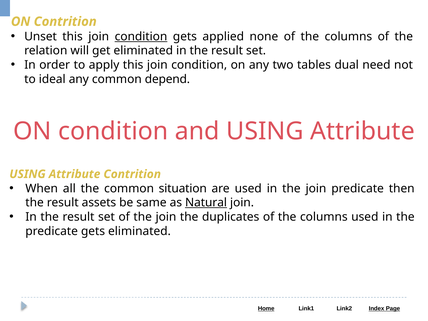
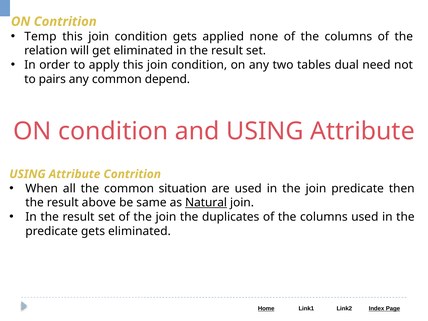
Unset: Unset -> Temp
condition at (141, 36) underline: present -> none
ideal: ideal -> pairs
assets: assets -> above
